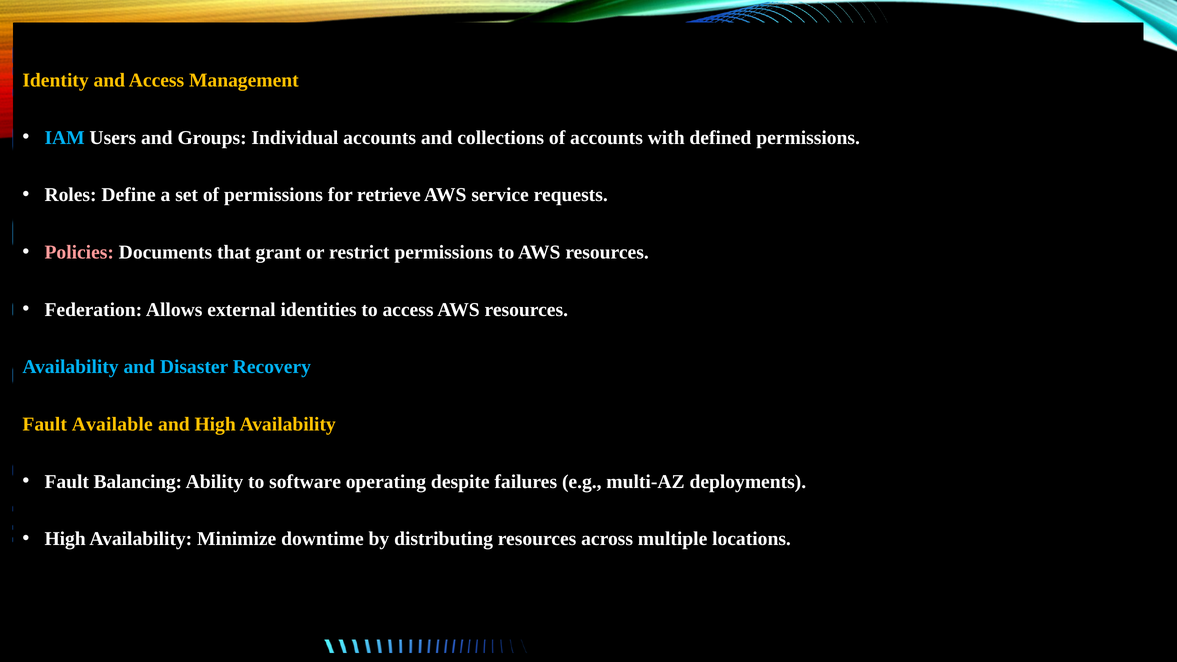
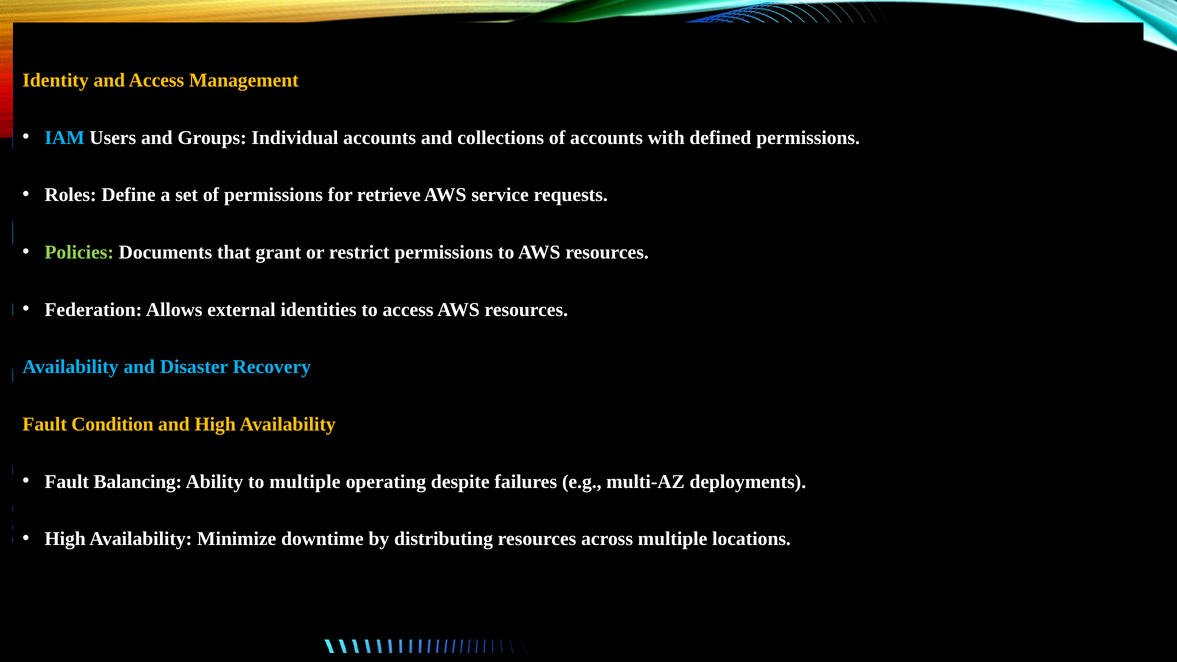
Policies colour: pink -> light green
Available: Available -> Condition
to software: software -> multiple
